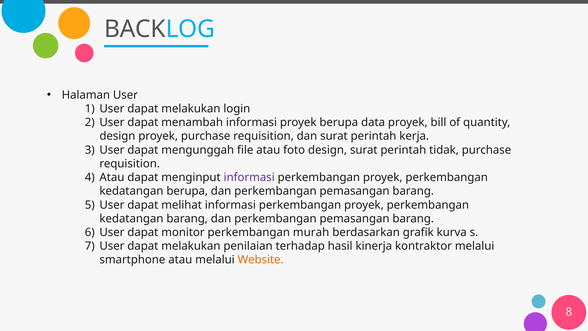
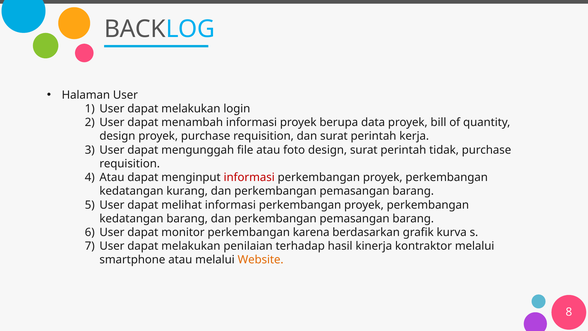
informasi at (249, 177) colour: purple -> red
kedatangan berupa: berupa -> kurang
murah: murah -> karena
